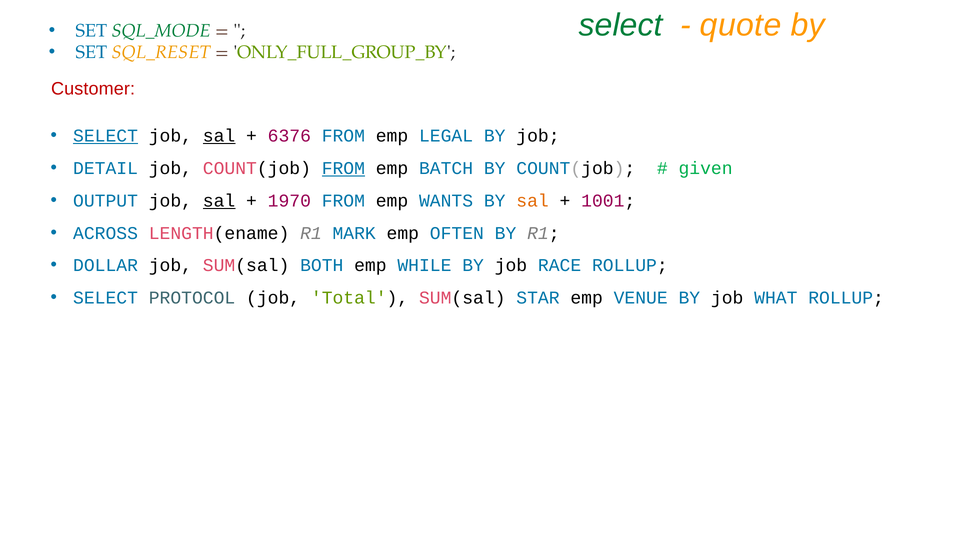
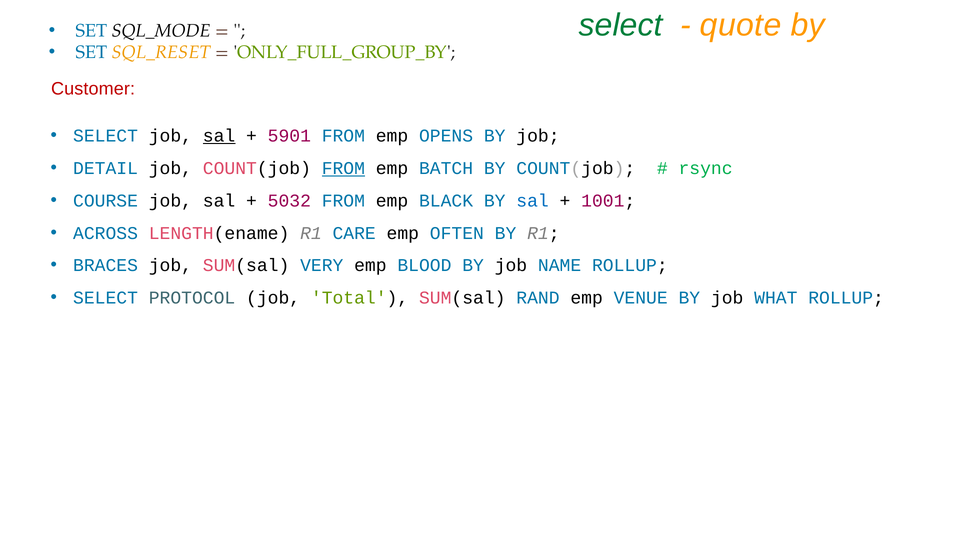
SQL_MODE colour: green -> black
SELECT at (106, 136) underline: present -> none
6376: 6376 -> 5901
LEGAL: LEGAL -> OPENS
given: given -> rsync
OUTPUT: OUTPUT -> COURSE
sal at (219, 201) underline: present -> none
1970: 1970 -> 5032
WANTS: WANTS -> BLACK
sal at (533, 201) colour: orange -> blue
MARK: MARK -> CARE
DOLLAR: DOLLAR -> BRACES
BOTH: BOTH -> VERY
WHILE: WHILE -> BLOOD
RACE: RACE -> NAME
STAR: STAR -> RAND
